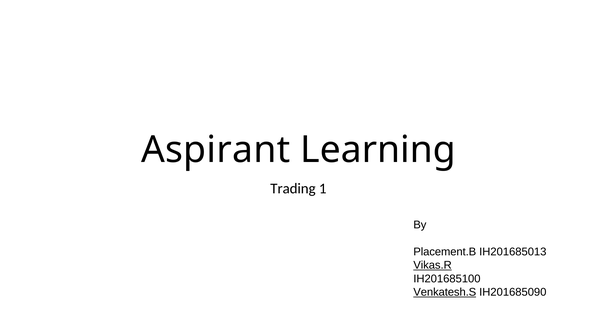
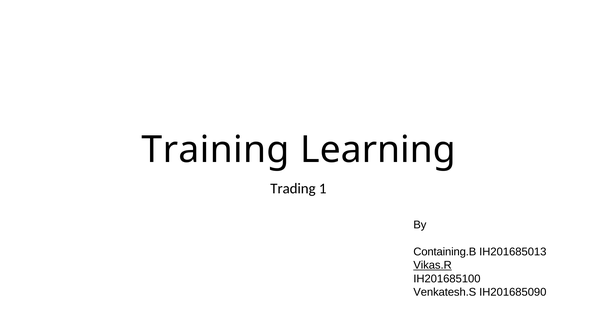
Aspirant: Aspirant -> Training
Placement.B: Placement.B -> Containing.B
Venkatesh.S underline: present -> none
